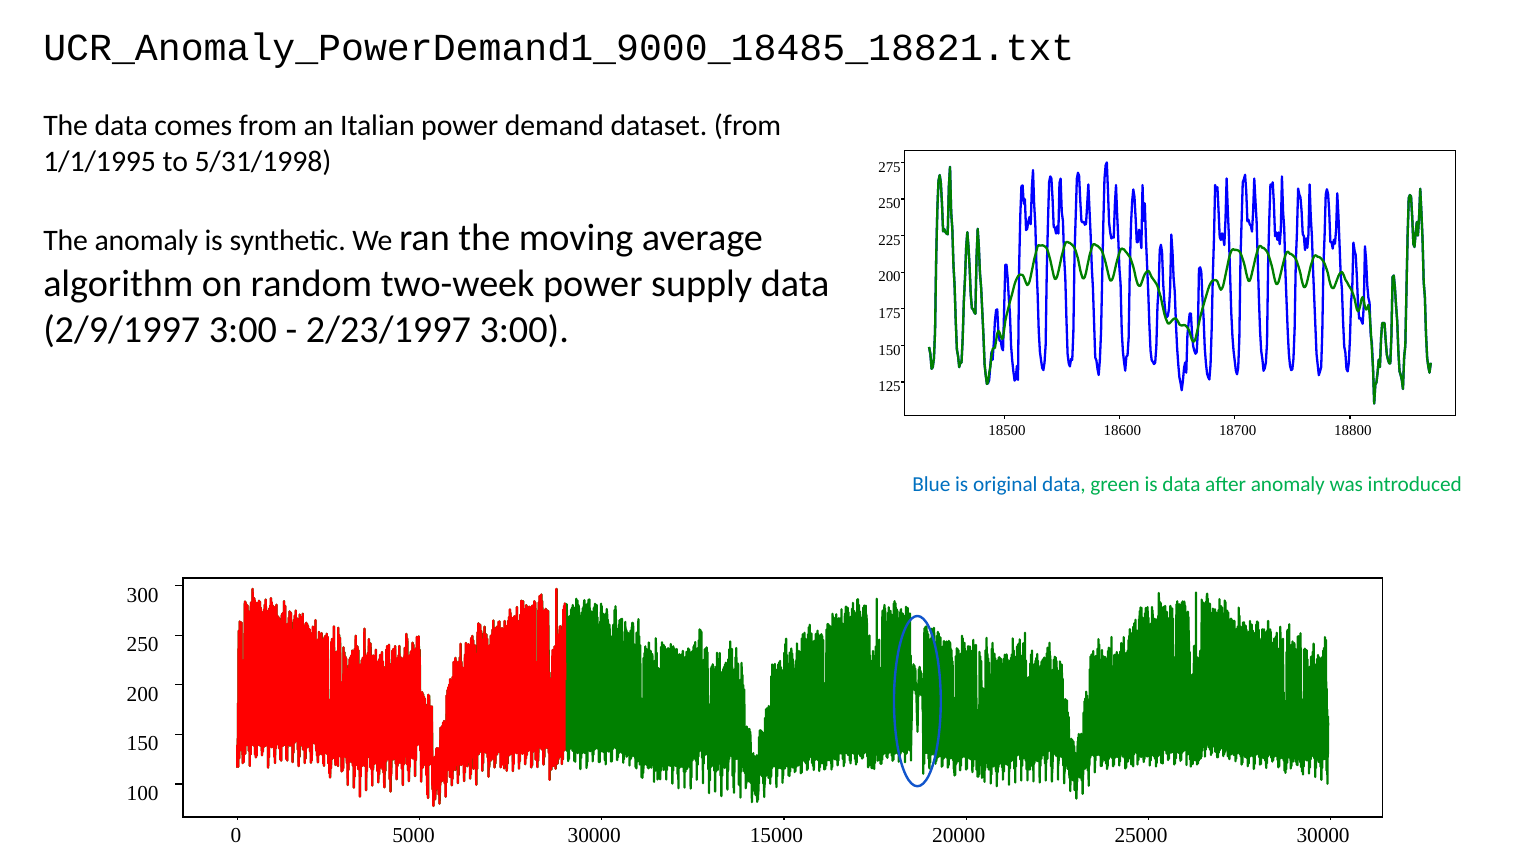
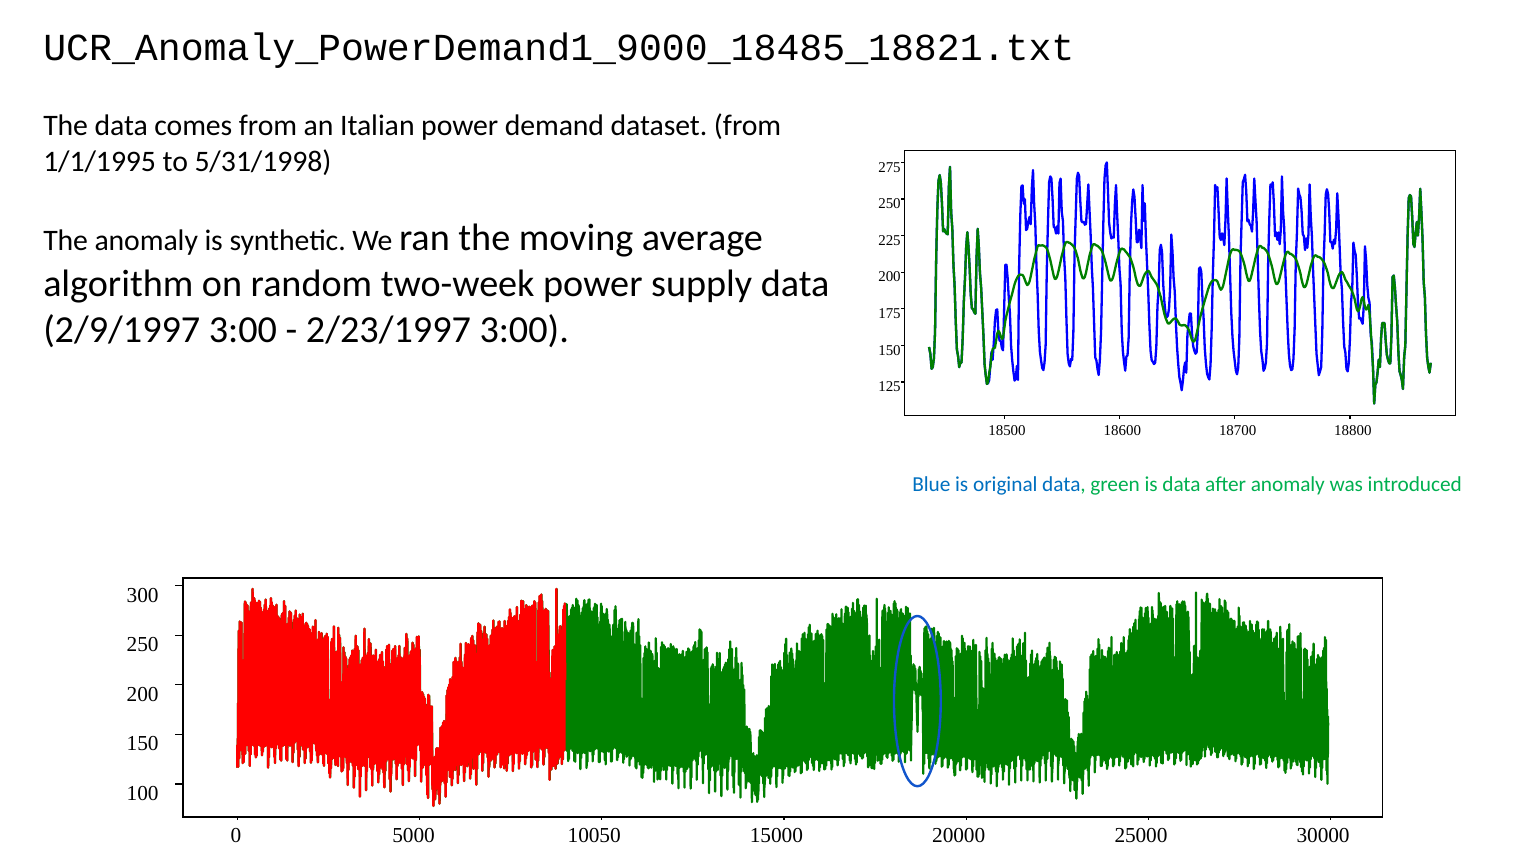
5000 30000: 30000 -> 10050
